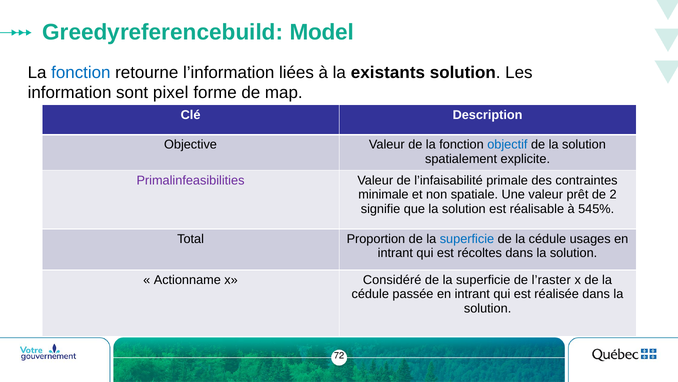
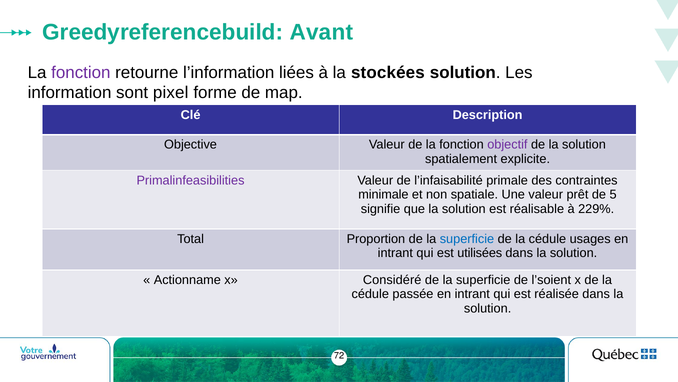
Model: Model -> Avant
fonction at (81, 72) colour: blue -> purple
existants: existants -> stockées
objectif colour: blue -> purple
2: 2 -> 5
545%: 545% -> 229%
récoltes: récoltes -> utilisées
l’raster: l’raster -> l’soient
